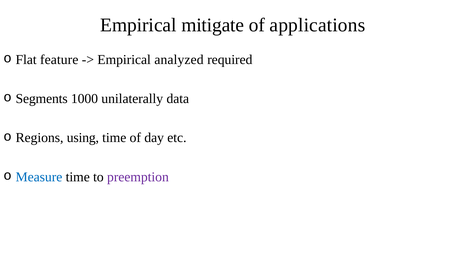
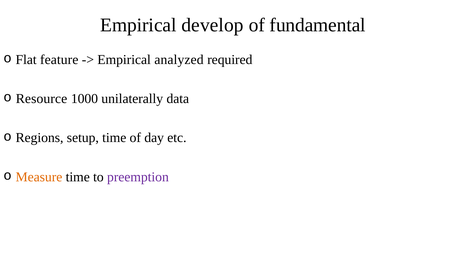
mitigate: mitigate -> develop
applications: applications -> fundamental
Segments: Segments -> Resource
using: using -> setup
Measure colour: blue -> orange
